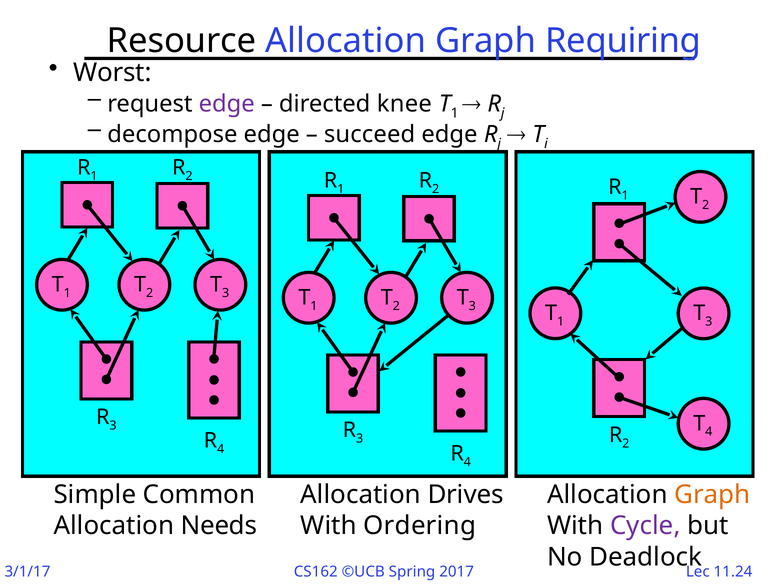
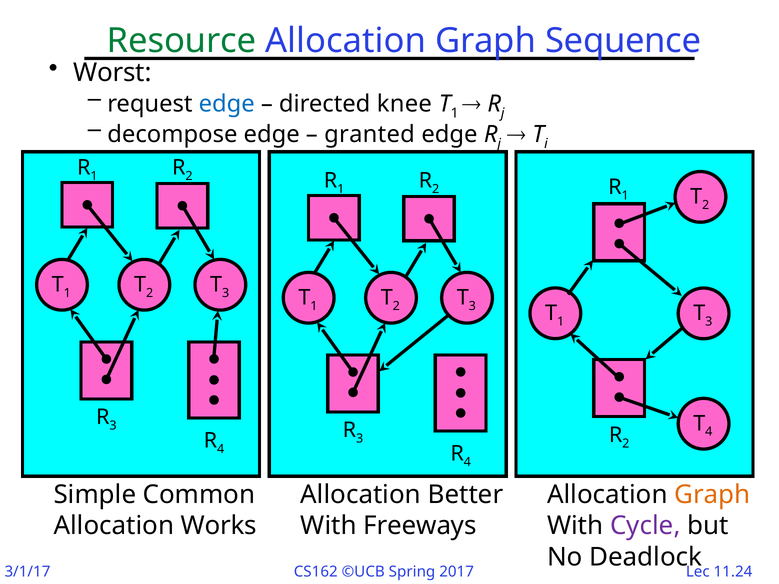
Resource colour: black -> green
Requiring: Requiring -> Sequence
edge at (227, 104) colour: purple -> blue
succeed: succeed -> granted
Drives: Drives -> Better
Needs: Needs -> Works
Ordering: Ordering -> Freeways
